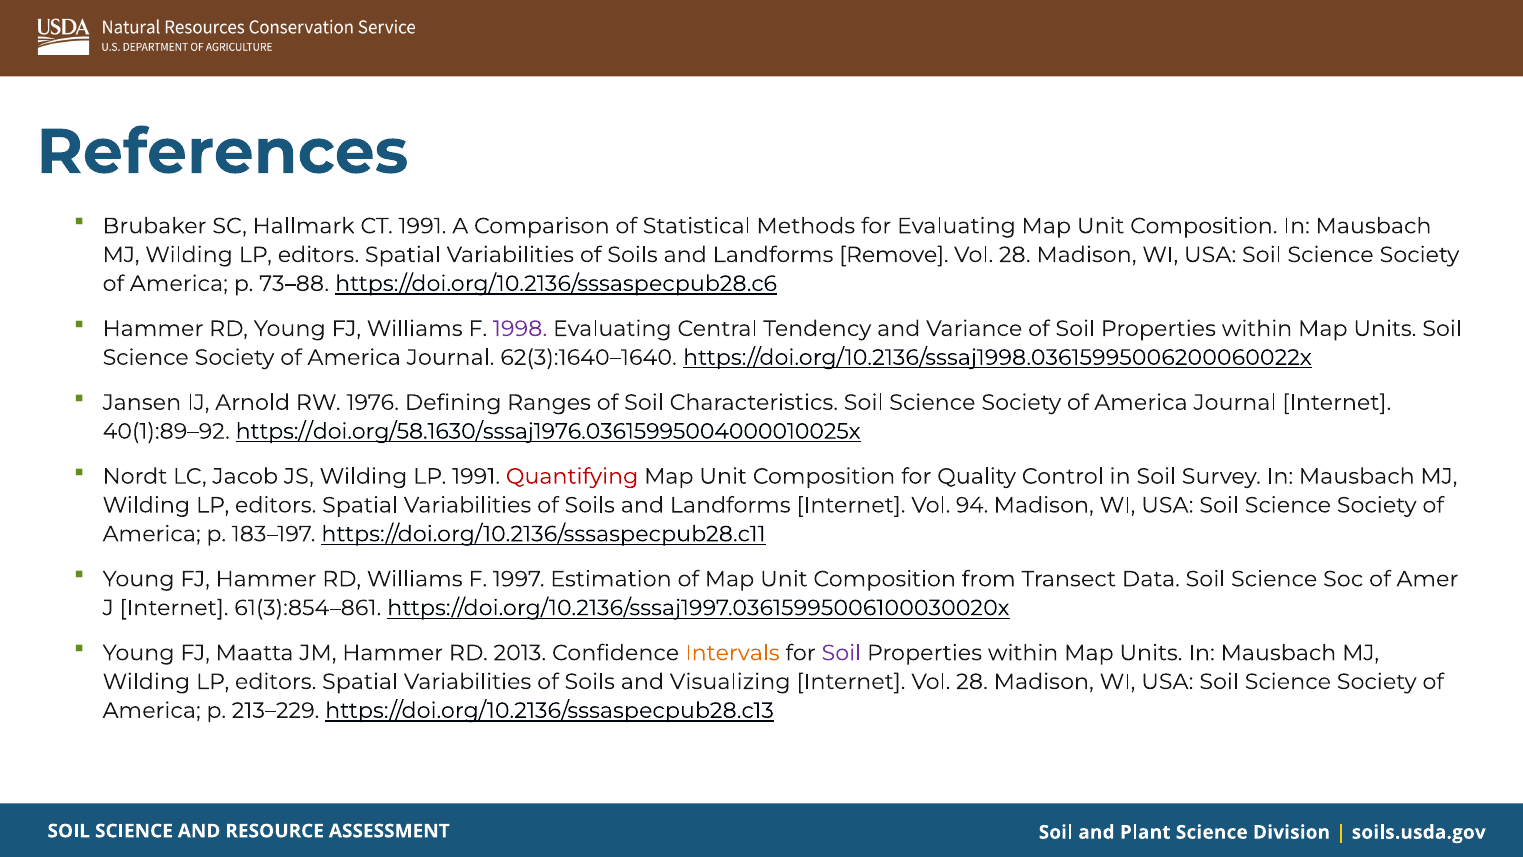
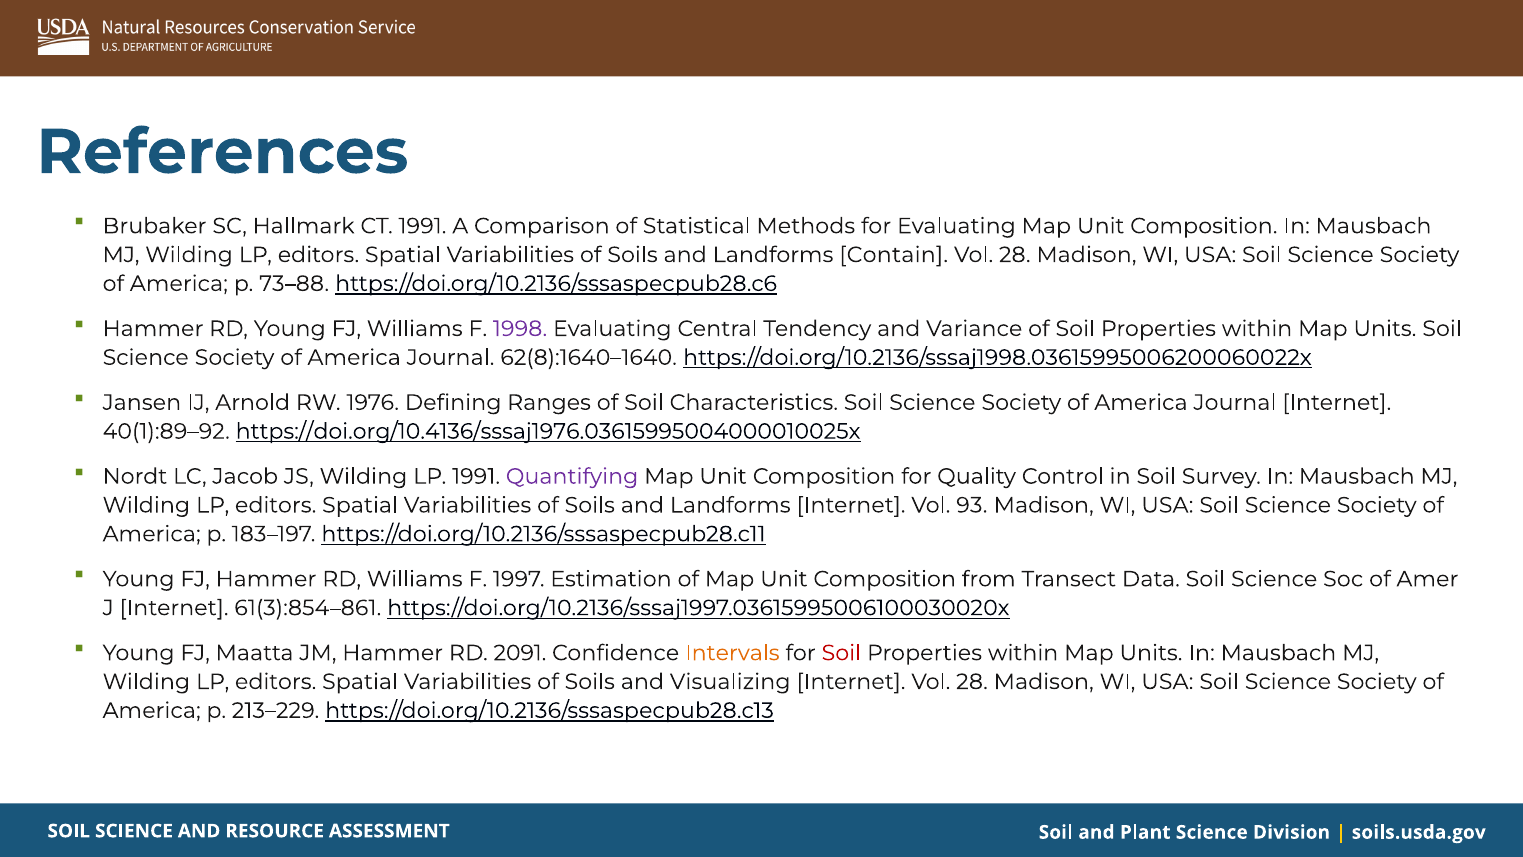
Remove: Remove -> Contain
62(3):1640–1640: 62(3):1640–1640 -> 62(8):1640–1640
https://doi.org/58.1630/sssaj1976.03615995004000010025x: https://doi.org/58.1630/sssaj1976.03615995004000010025x -> https://doi.org/10.4136/sssaj1976.03615995004000010025x
Quantifying colour: red -> purple
94: 94 -> 93
2013: 2013 -> 2091
Soil at (841, 653) colour: purple -> red
